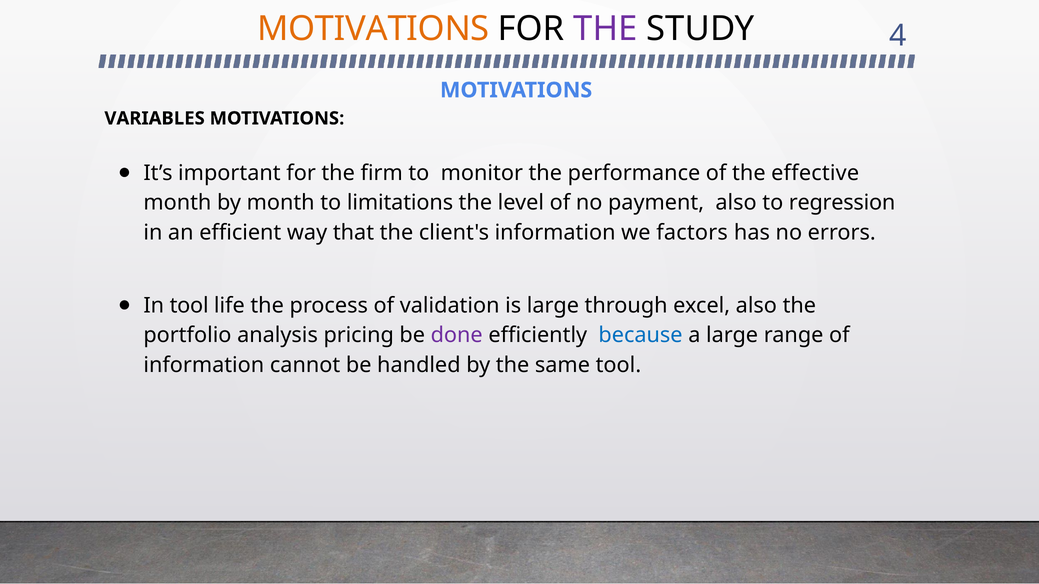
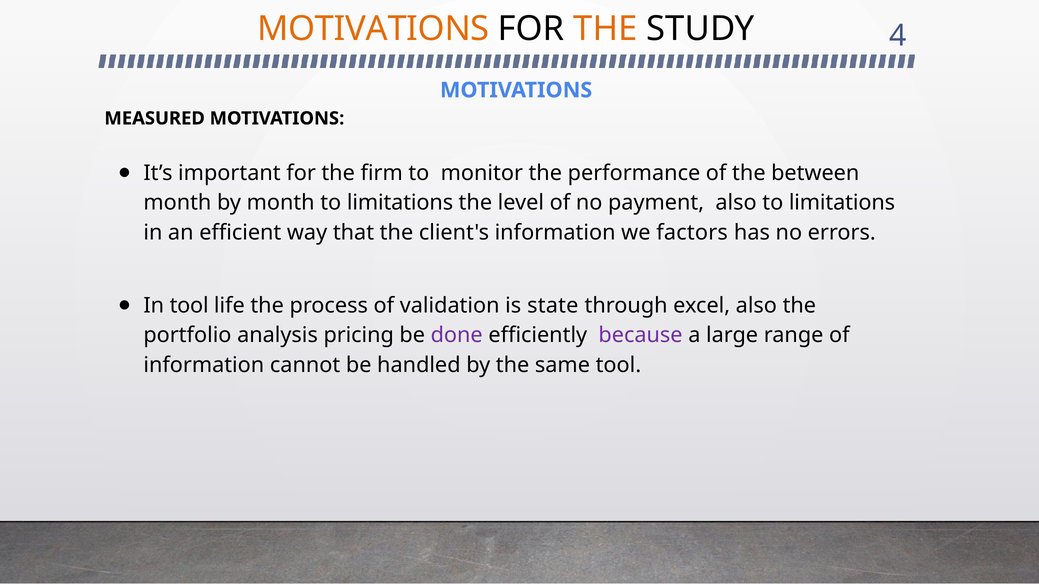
THE at (605, 29) colour: purple -> orange
VARIABLES: VARIABLES -> MEASURED
effective: effective -> between
also to regression: regression -> limitations
is large: large -> state
because colour: blue -> purple
